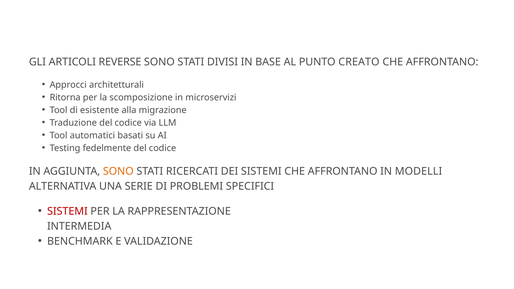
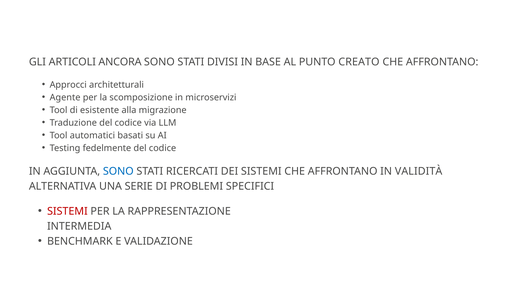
REVERSE: REVERSE -> ANCORA
Ritorna: Ritorna -> Agente
SONO at (118, 171) colour: orange -> blue
MODELLI: MODELLI -> VALIDITÀ
